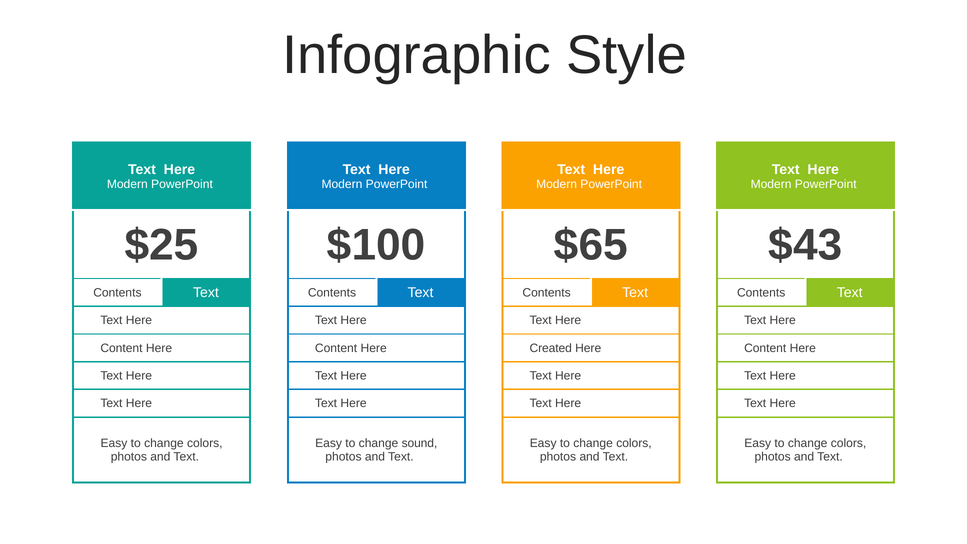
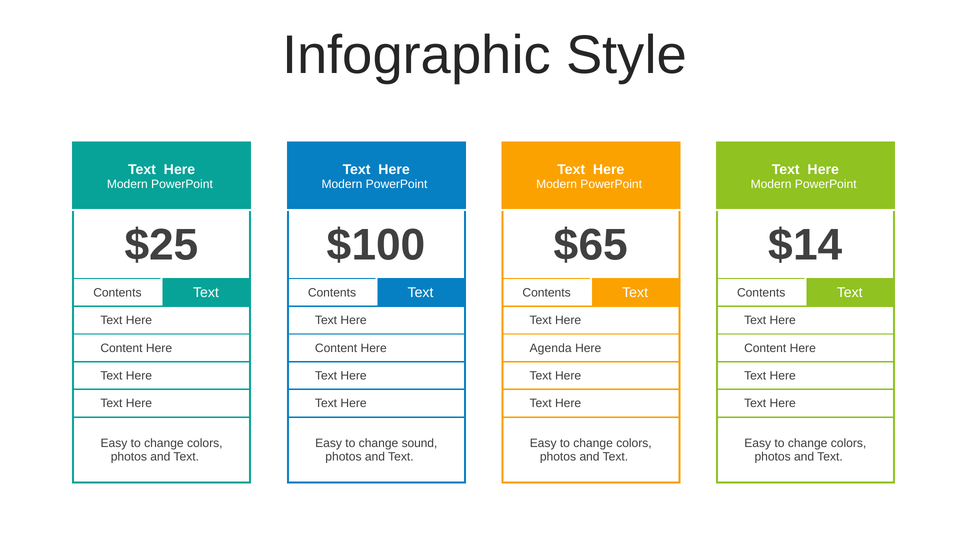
$43: $43 -> $14
Created: Created -> Agenda
